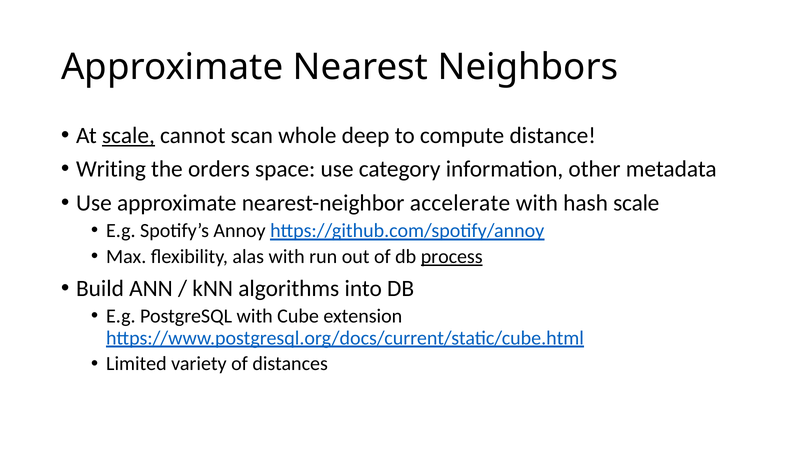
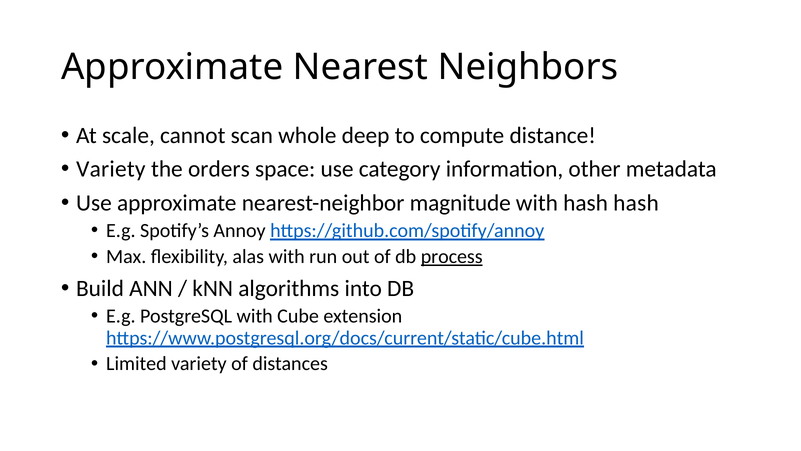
scale at (128, 135) underline: present -> none
Writing at (111, 169): Writing -> Variety
accelerate: accelerate -> magnitude
hash scale: scale -> hash
